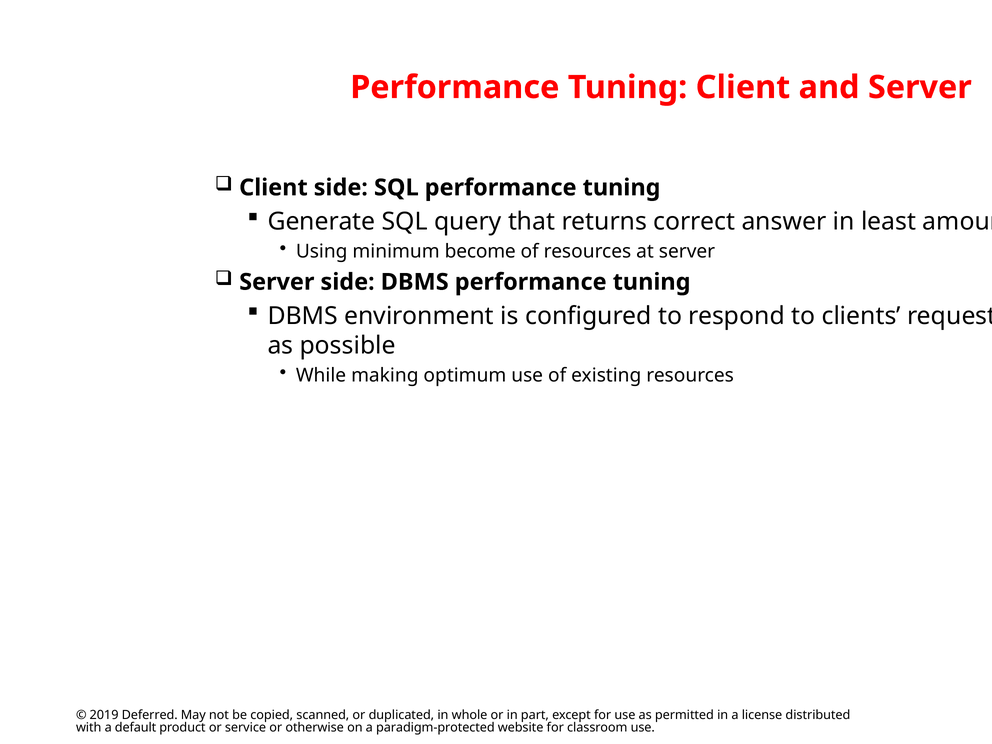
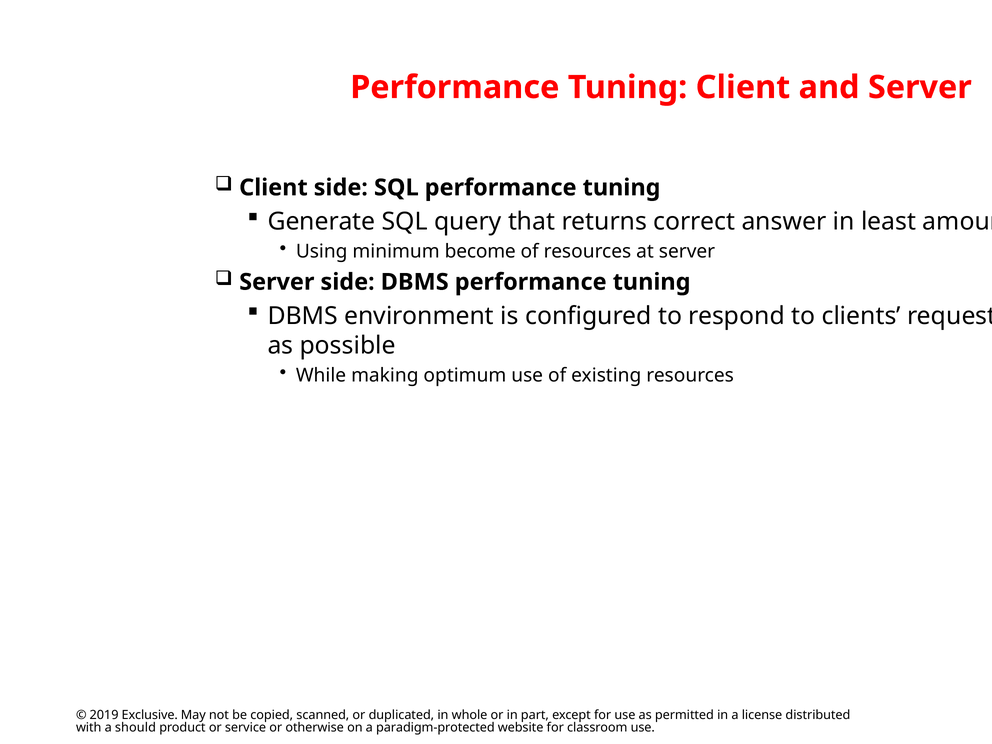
Deferred: Deferred -> Exclusive
default: default -> should
